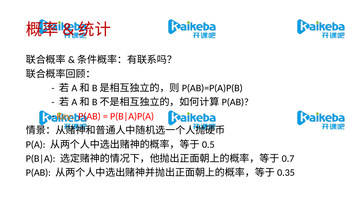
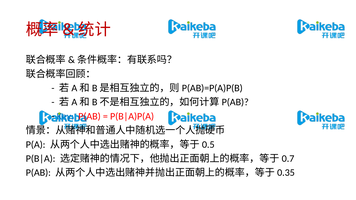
Key colour: orange -> blue
